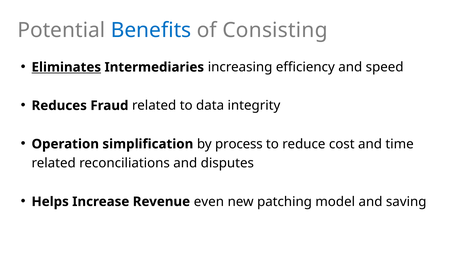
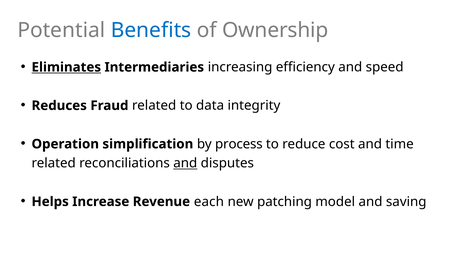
Consisting: Consisting -> Ownership
and at (185, 164) underline: none -> present
even: even -> each
